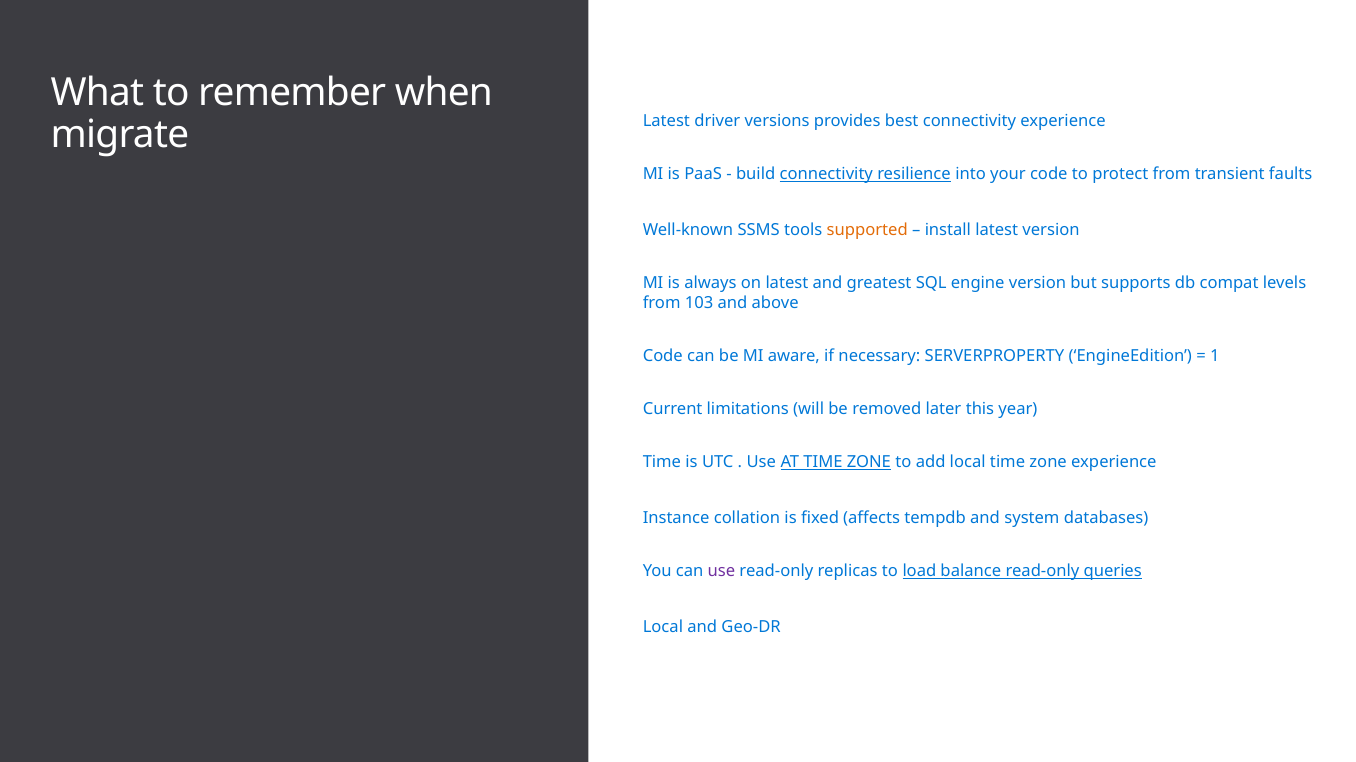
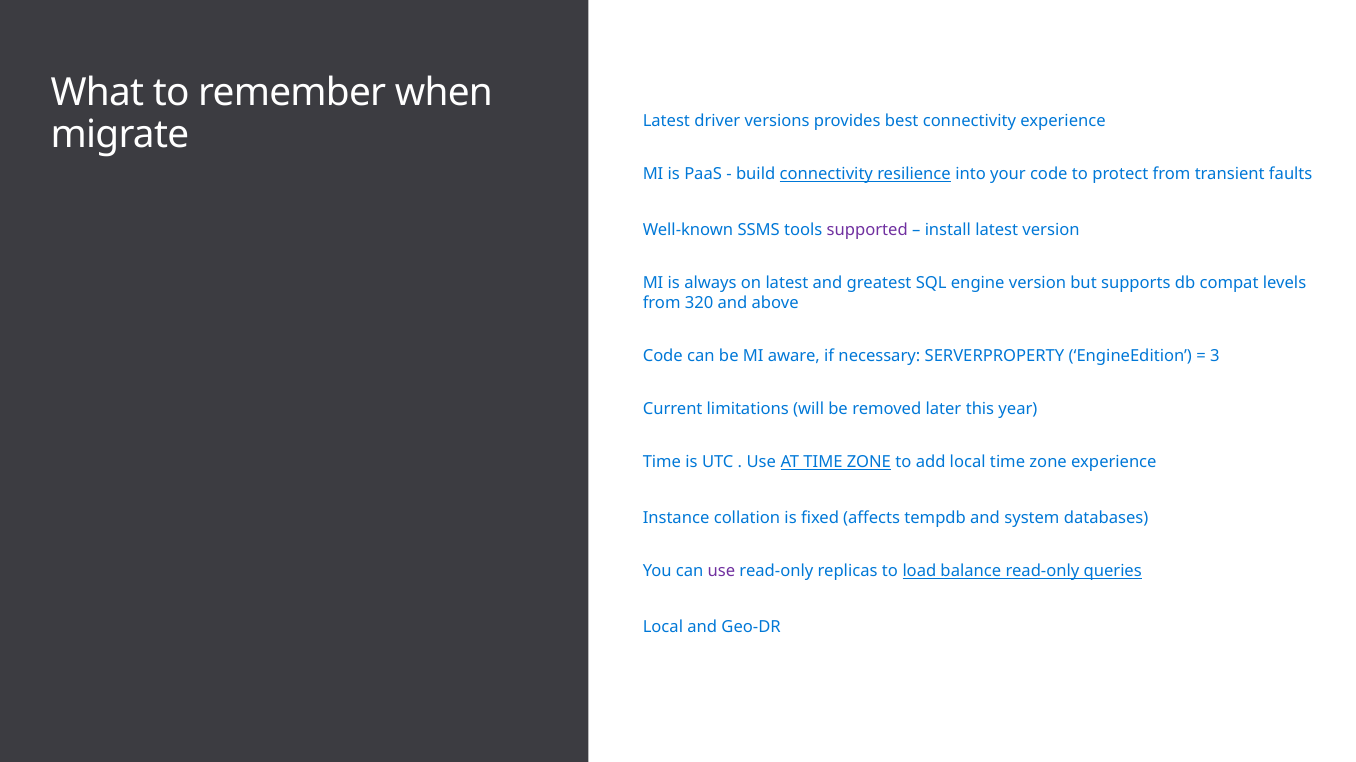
supported colour: orange -> purple
103: 103 -> 320
1: 1 -> 3
